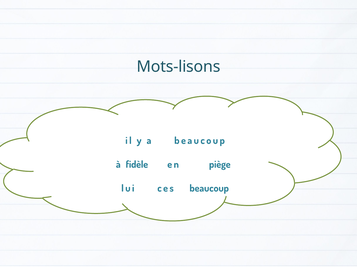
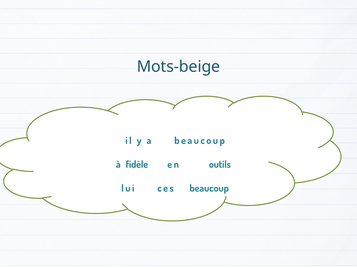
Mots-lisons: Mots-lisons -> Mots-beige
piège: piège -> outils
